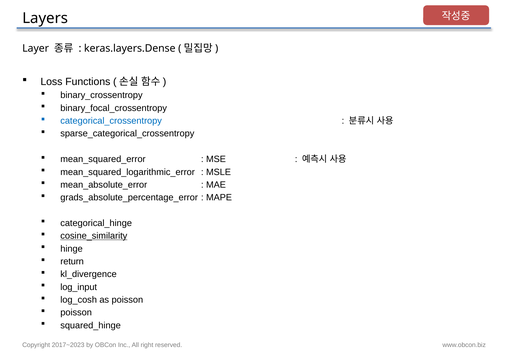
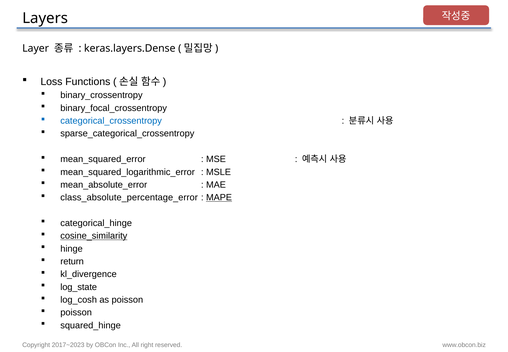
grads_absolute_percentage_error: grads_absolute_percentage_error -> class_absolute_percentage_error
MAPE underline: none -> present
log_input: log_input -> log_state
